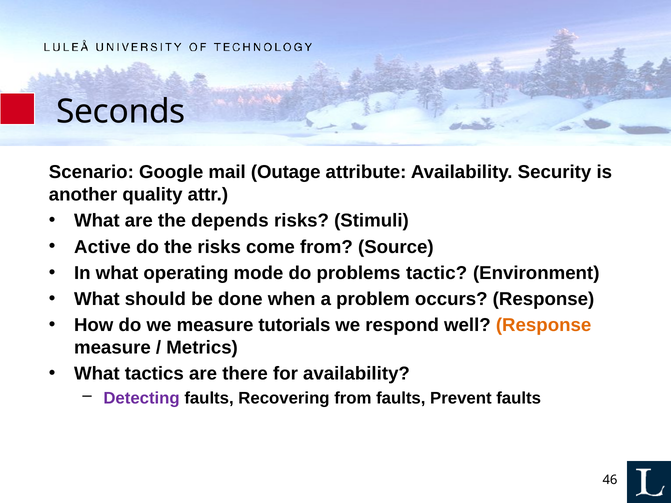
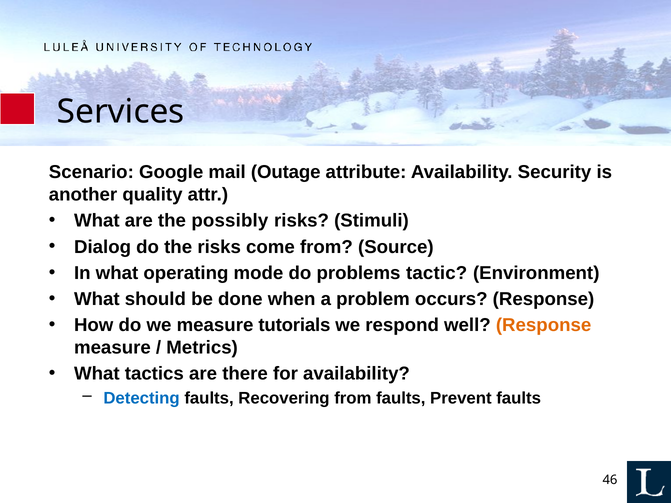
Seconds: Seconds -> Services
depends: depends -> possibly
Active: Active -> Dialog
Detecting colour: purple -> blue
